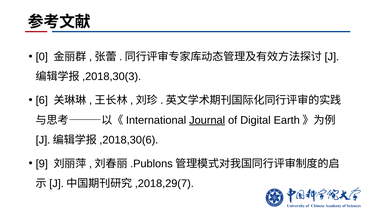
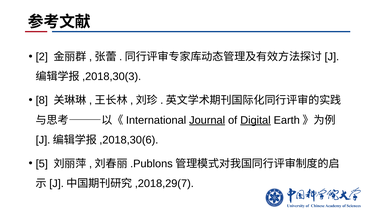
0: 0 -> 2
6: 6 -> 8
Digital underline: none -> present
9: 9 -> 5
